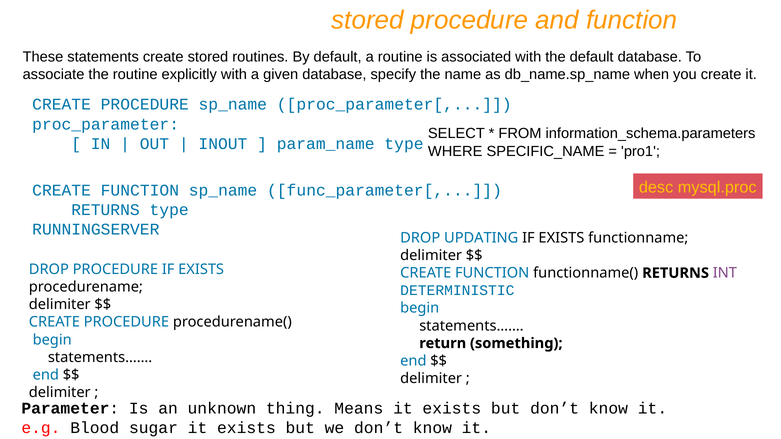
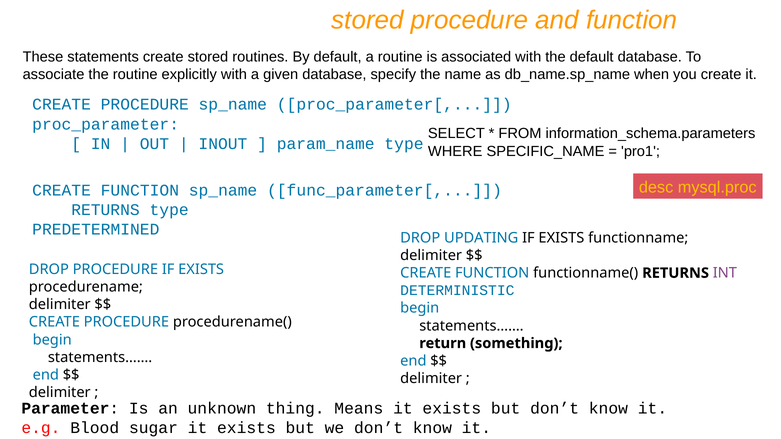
RUNNINGSERVER: RUNNINGSERVER -> PREDETERMINED
